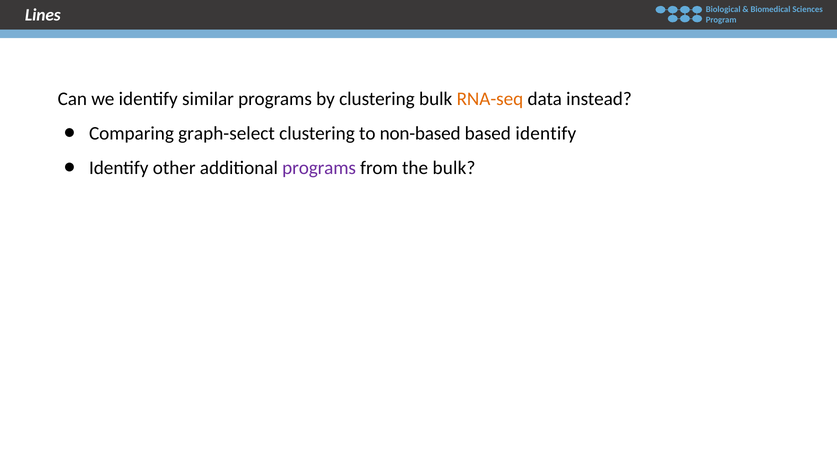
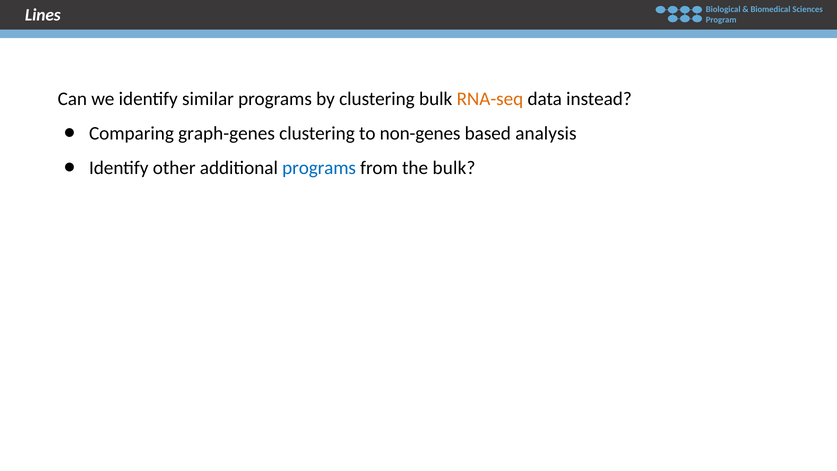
graph-select: graph-select -> graph-genes
non-based: non-based -> non-genes
based identify: identify -> analysis
programs at (319, 168) colour: purple -> blue
